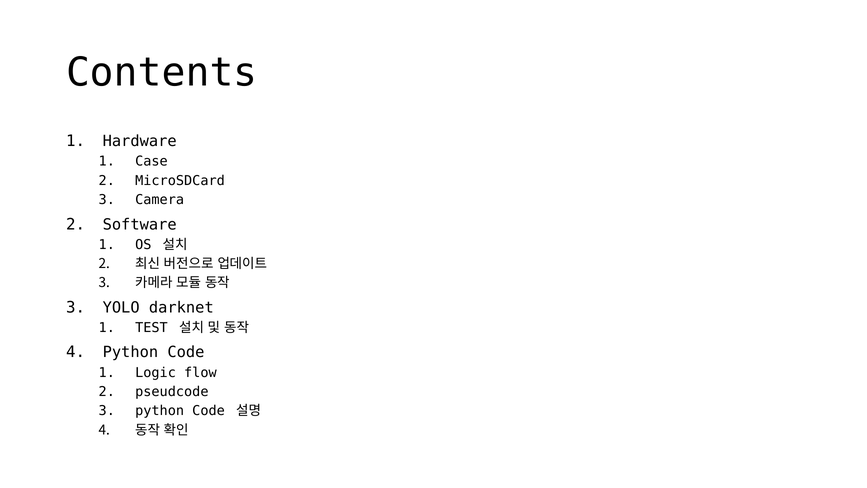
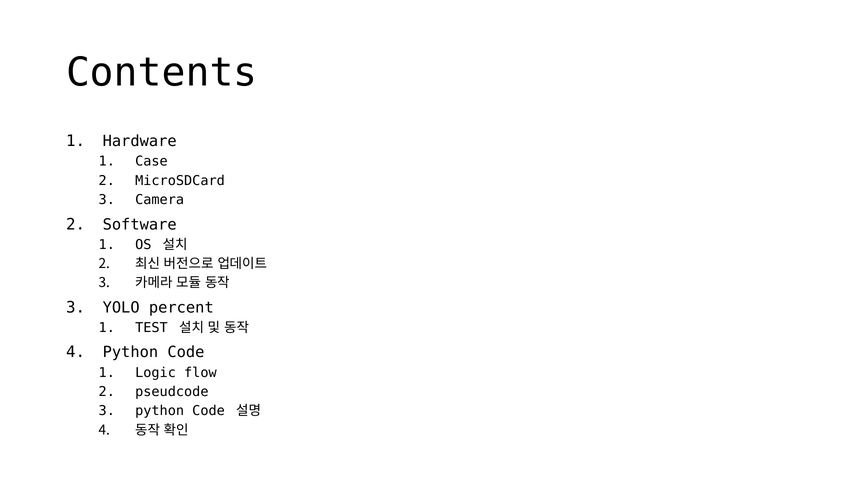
darknet: darknet -> percent
